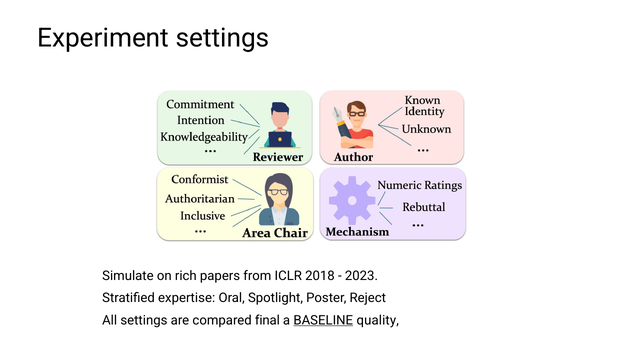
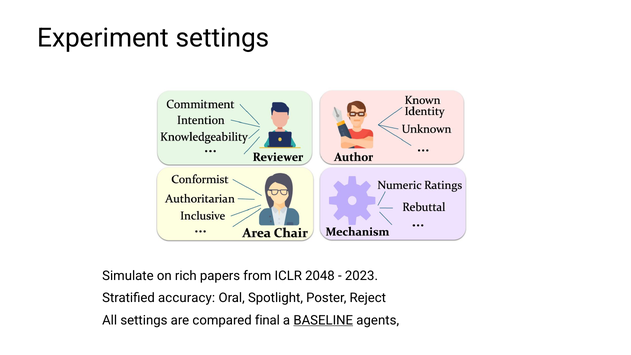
2018: 2018 -> 2048
expertise: expertise -> accuracy
quality: quality -> agents
